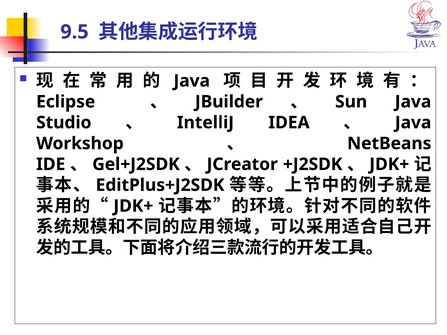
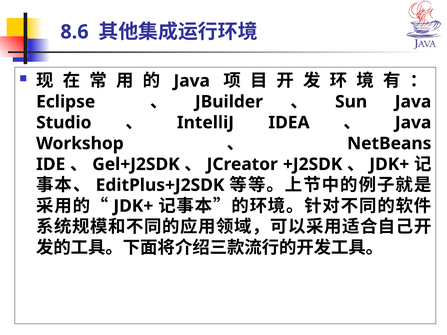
9.5: 9.5 -> 8.6
